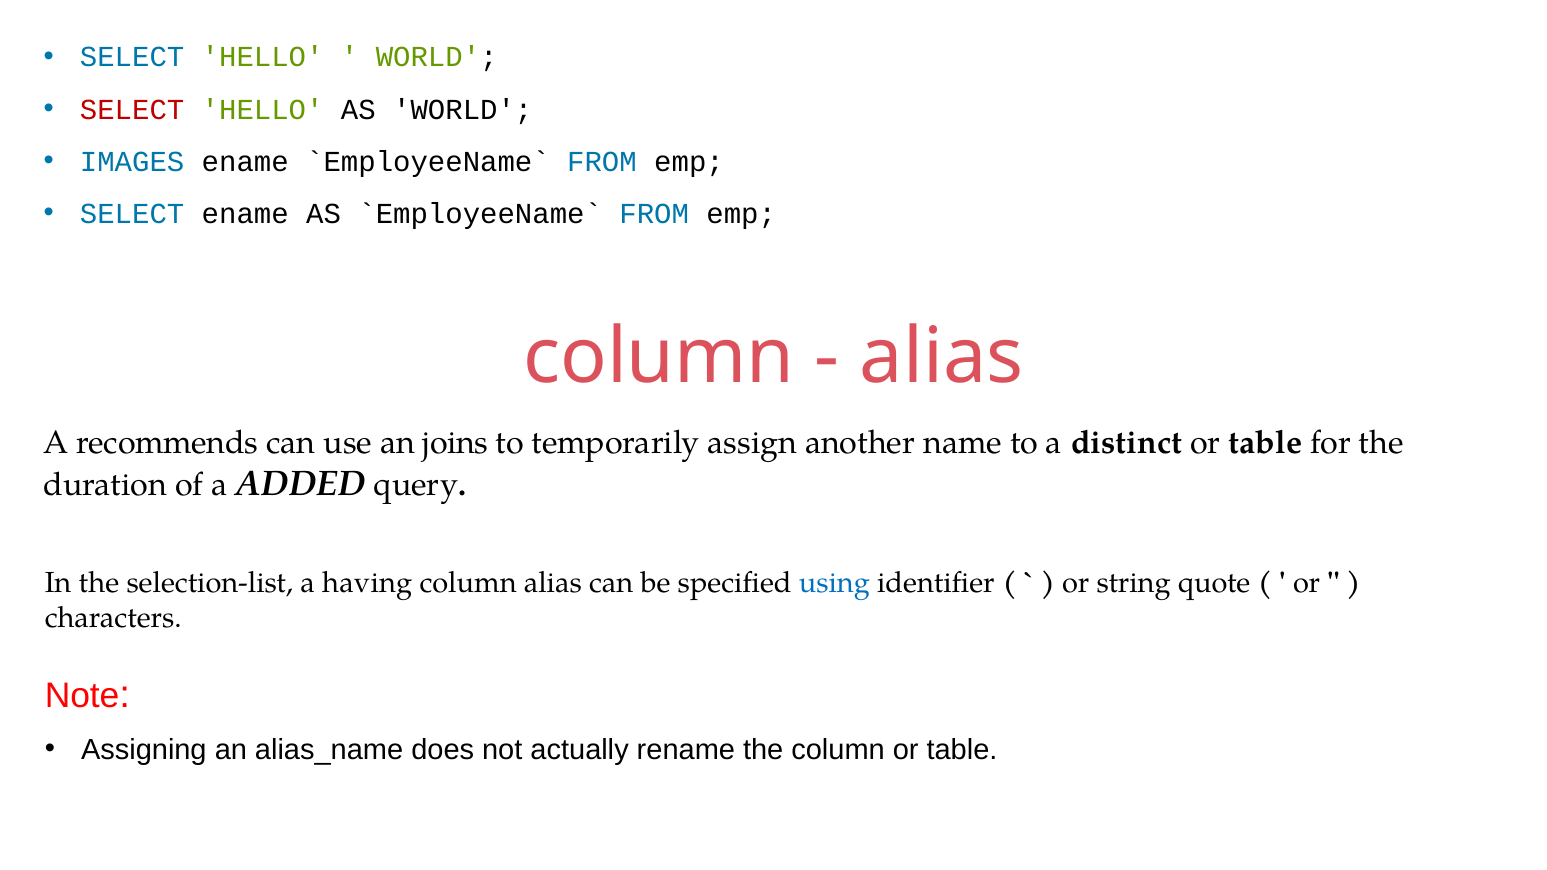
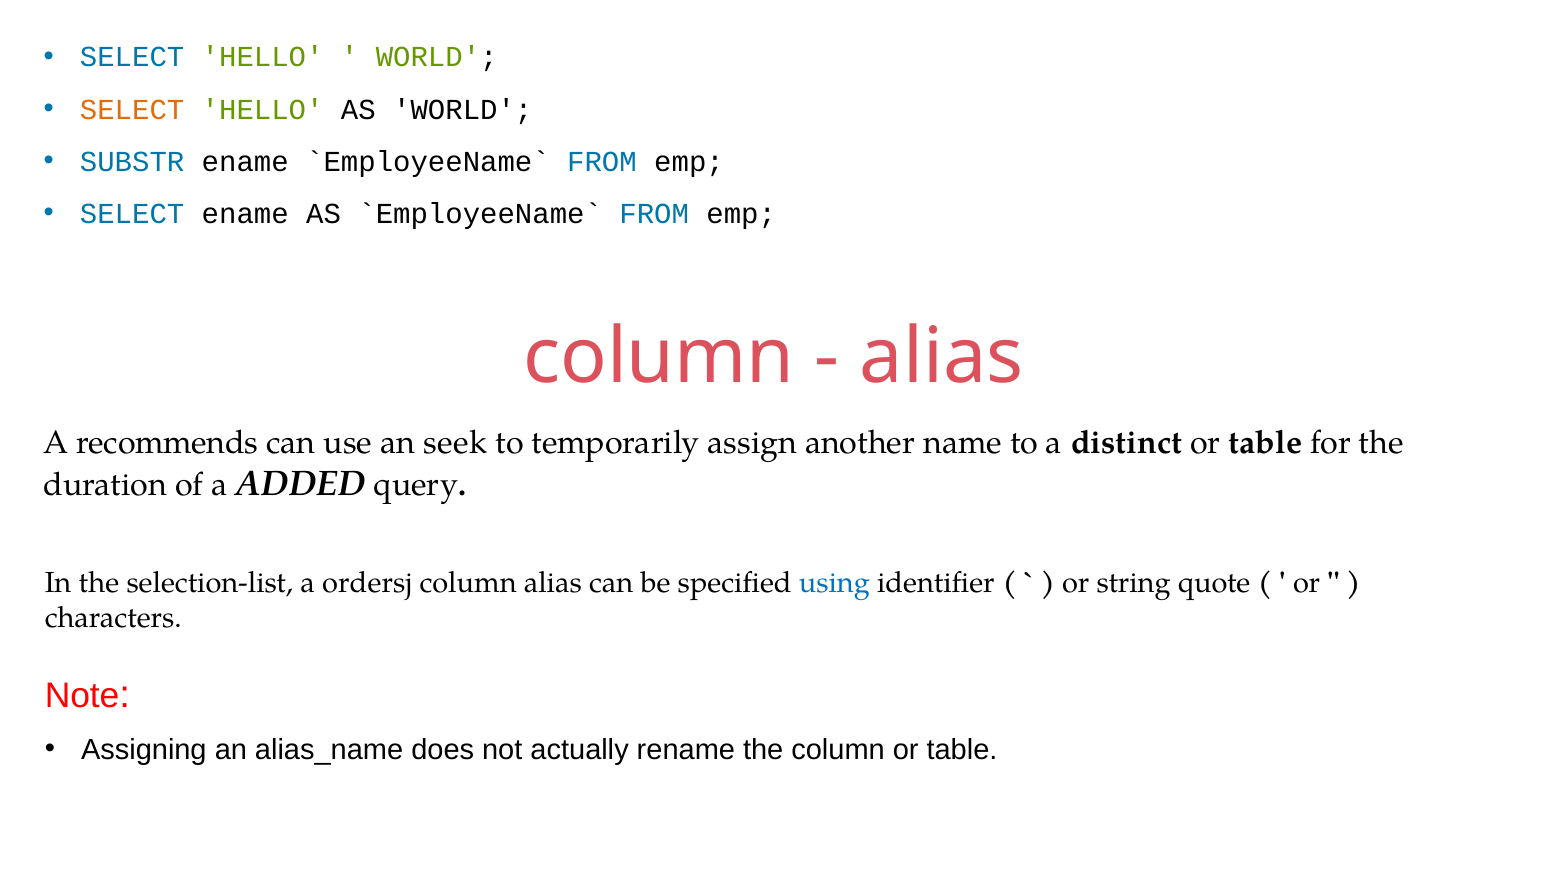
SELECT at (132, 110) colour: red -> orange
IMAGES: IMAGES -> SUBSTR
joins: joins -> seek
having: having -> ordersj
